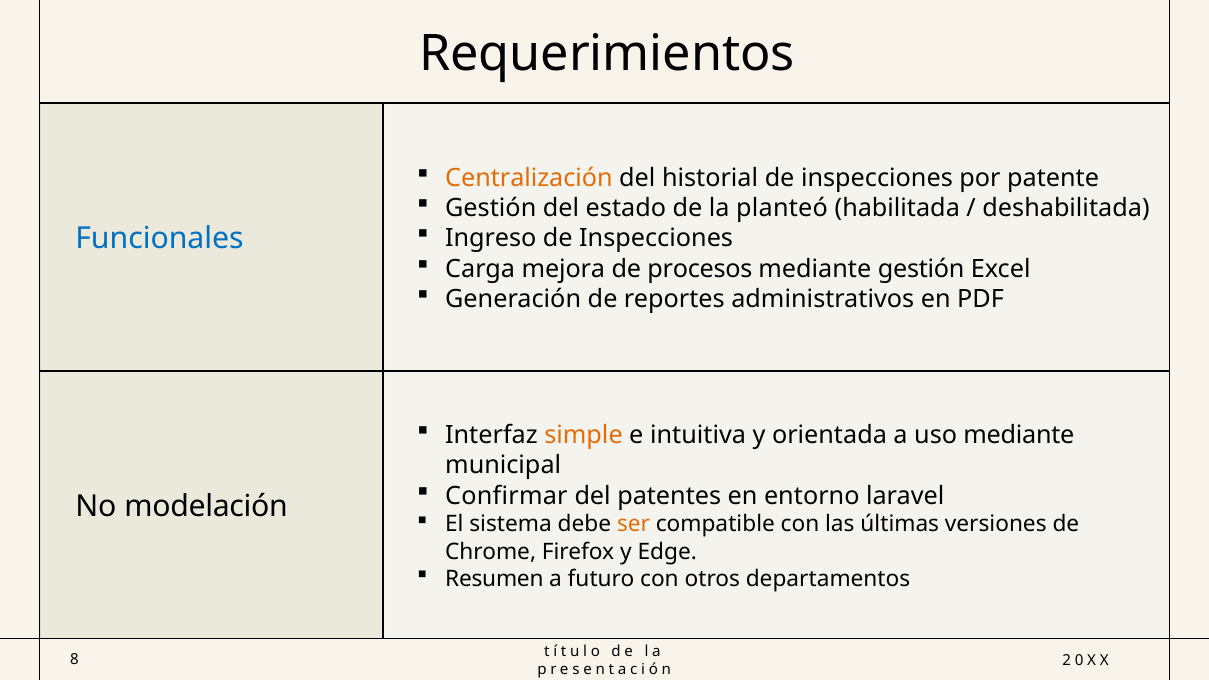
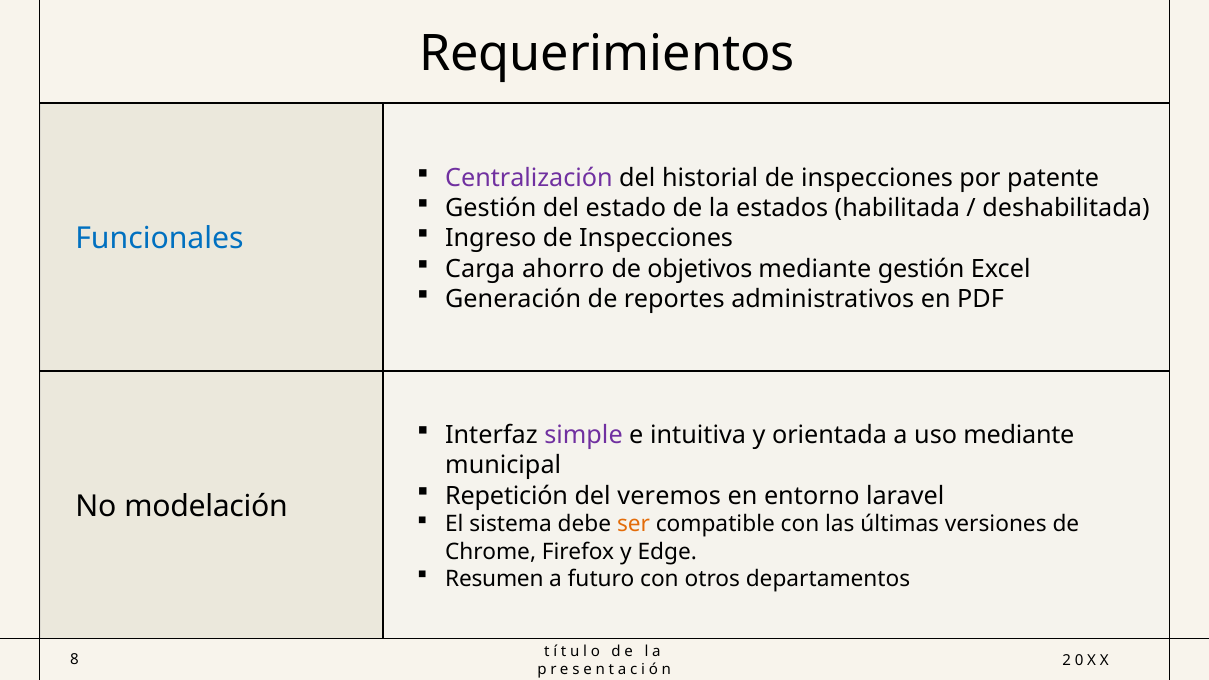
Centralización colour: orange -> purple
planteó: planteó -> estados
mejora: mejora -> ahorro
procesos: procesos -> objetivos
simple colour: orange -> purple
Confirmar: Confirmar -> Repetición
patentes: patentes -> veremos
